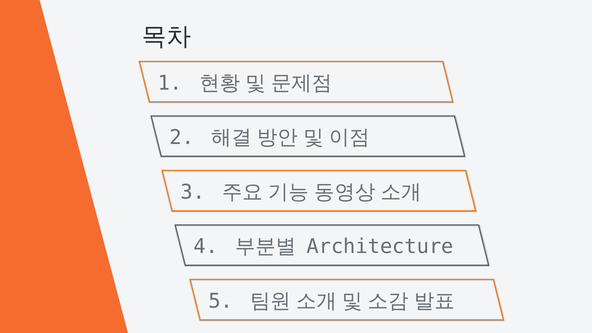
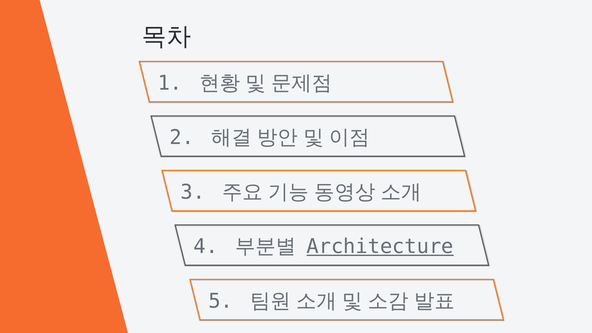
Architecture underline: none -> present
